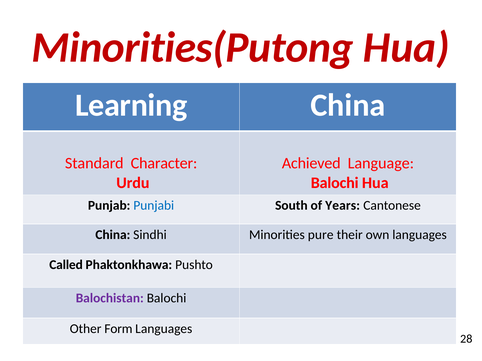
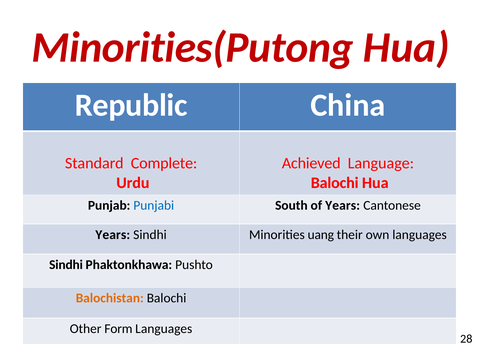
Learning: Learning -> Republic
Character: Character -> Complete
China at (113, 235): China -> Years
pure: pure -> uang
Called at (66, 265): Called -> Sindhi
Balochistan colour: purple -> orange
